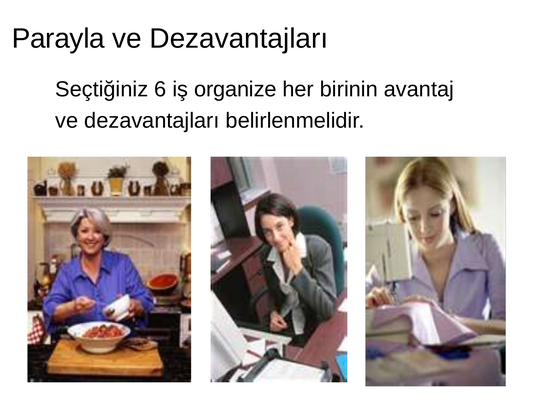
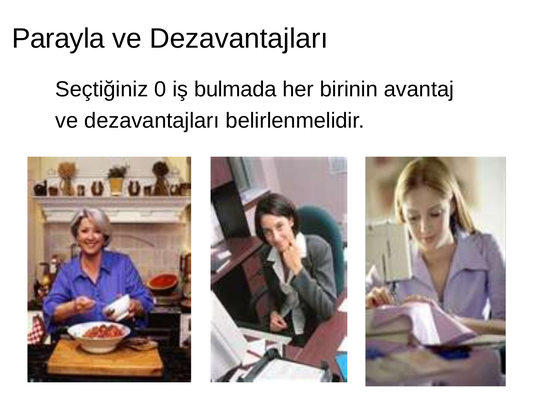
6: 6 -> 0
organize: organize -> bulmada
